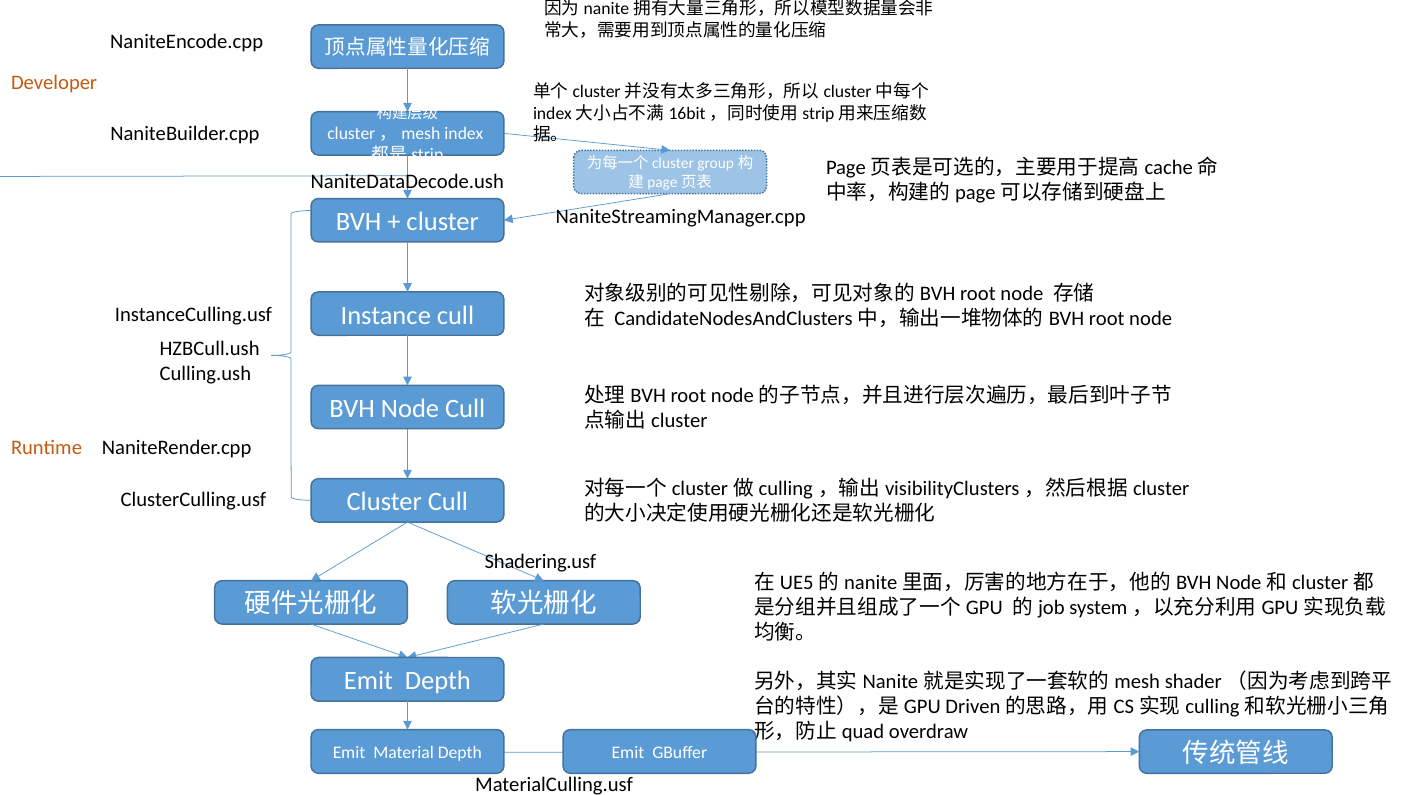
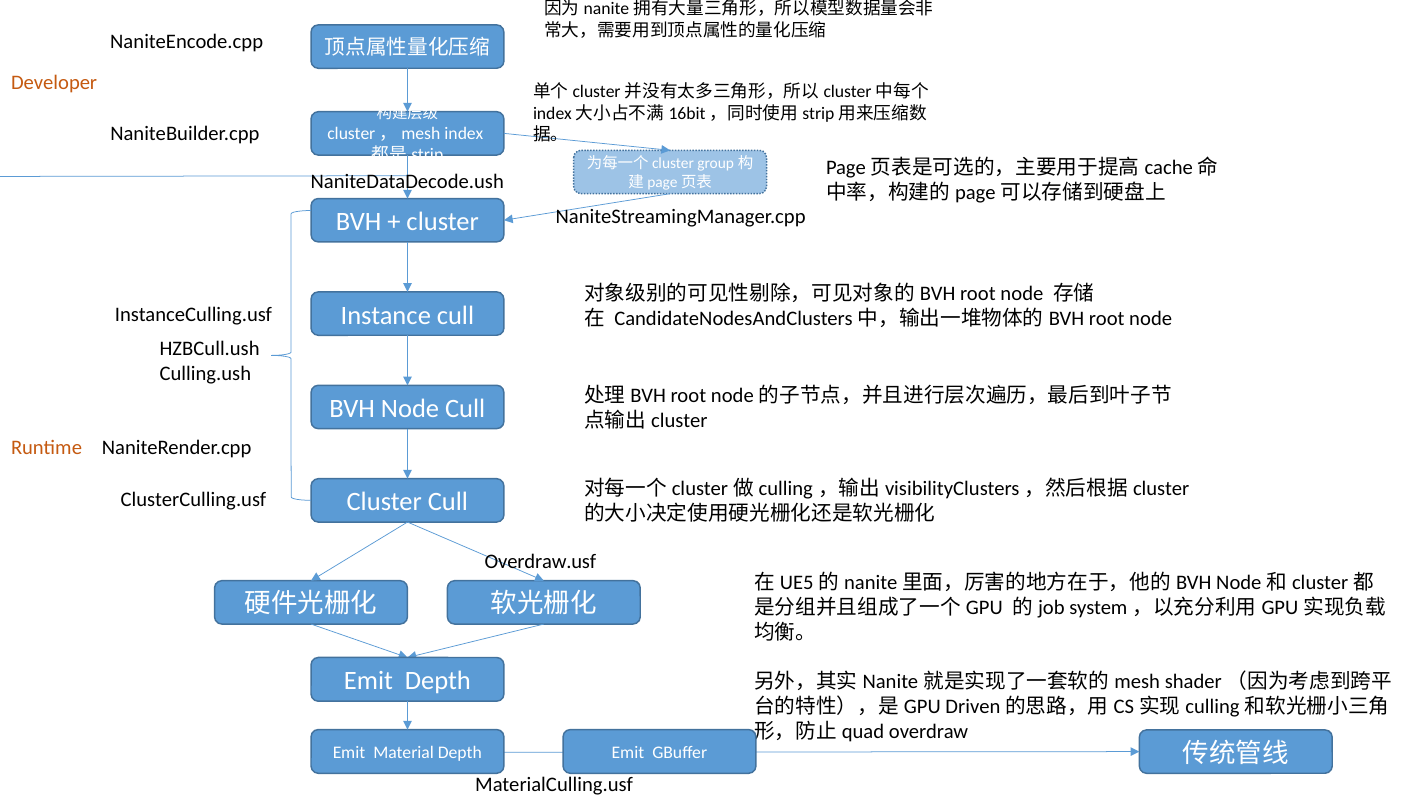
Shadering.usf: Shadering.usf -> Overdraw.usf
